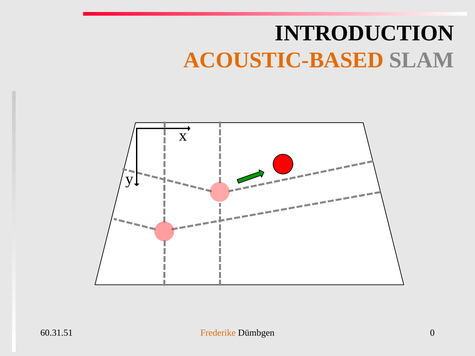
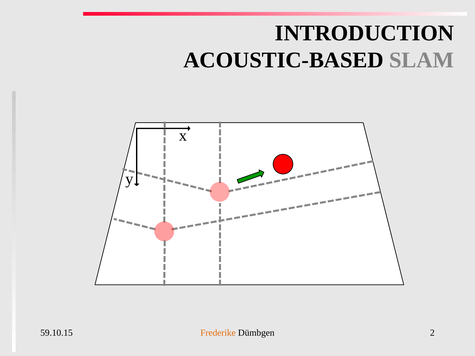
ACOUSTIC-BASED colour: orange -> black
60.31.51: 60.31.51 -> 59.10.15
0: 0 -> 2
